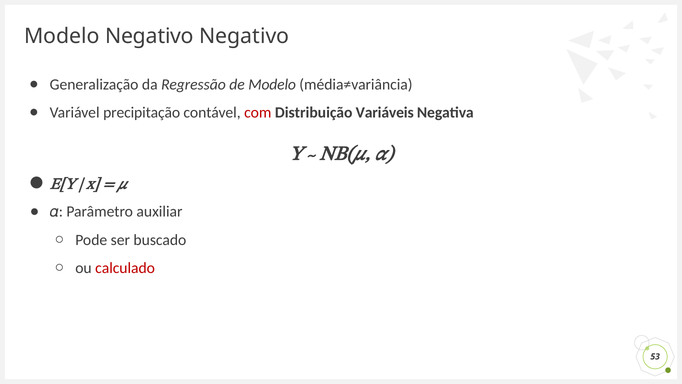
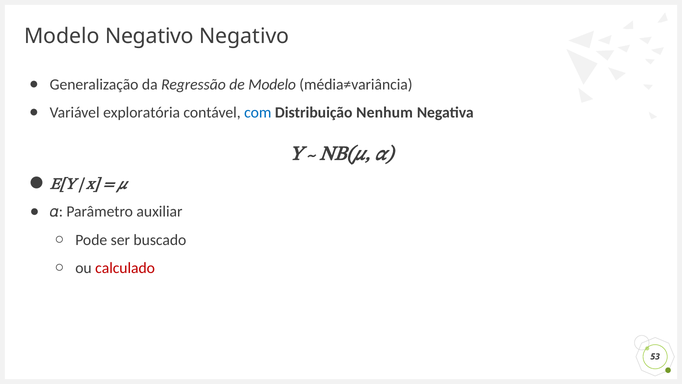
precipitação: precipitação -> exploratória
com colour: red -> blue
Variáveis: Variáveis -> Nenhum
